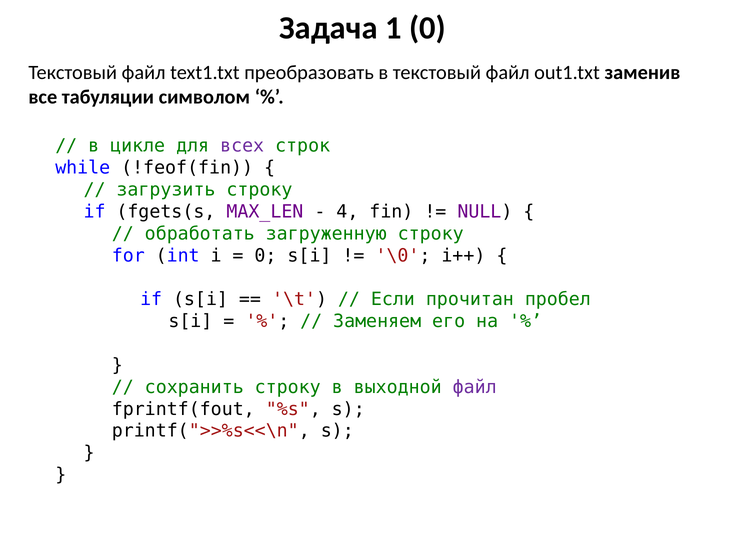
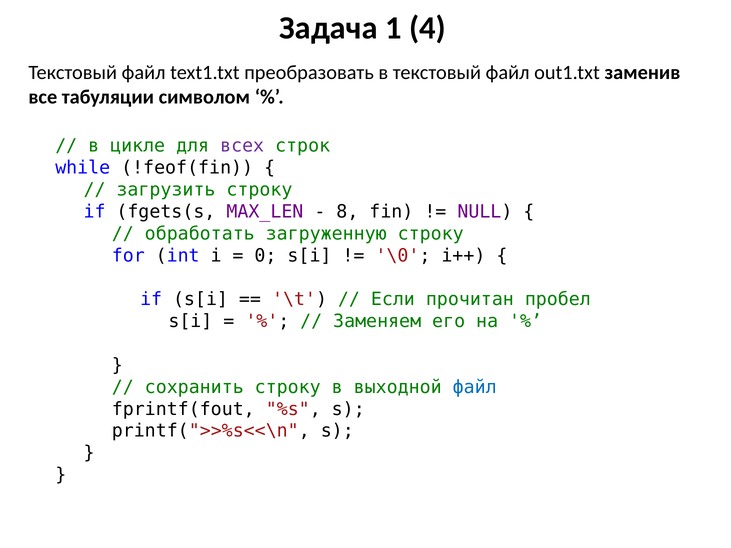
1 0: 0 -> 4
4: 4 -> 8
файл at (475, 387) colour: purple -> blue
